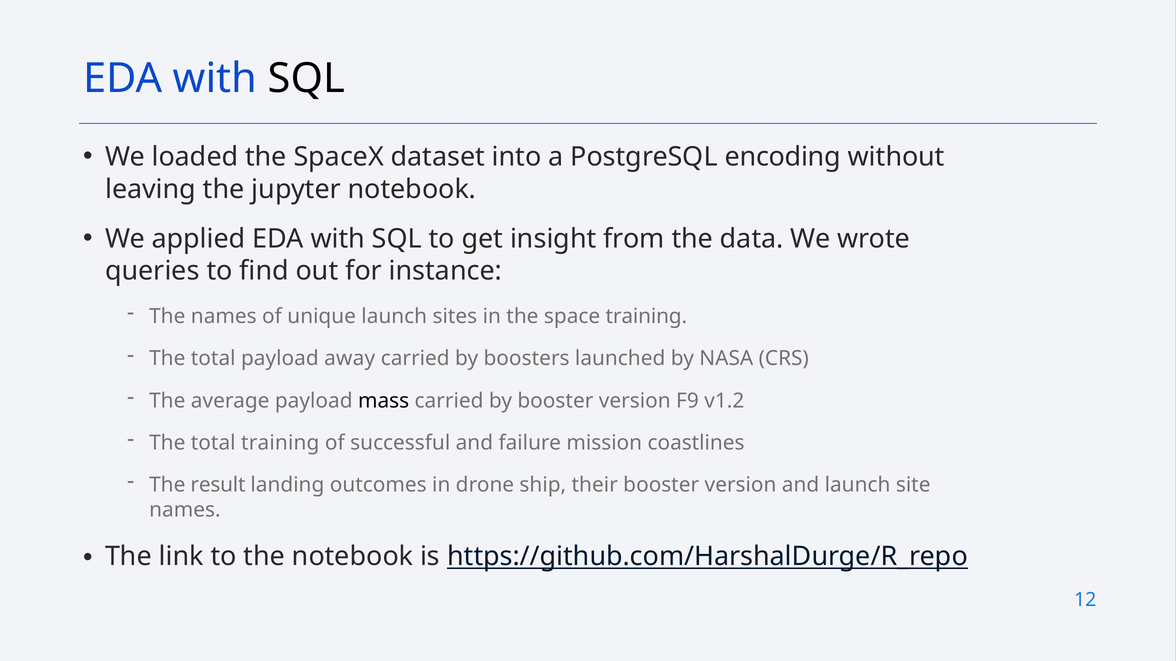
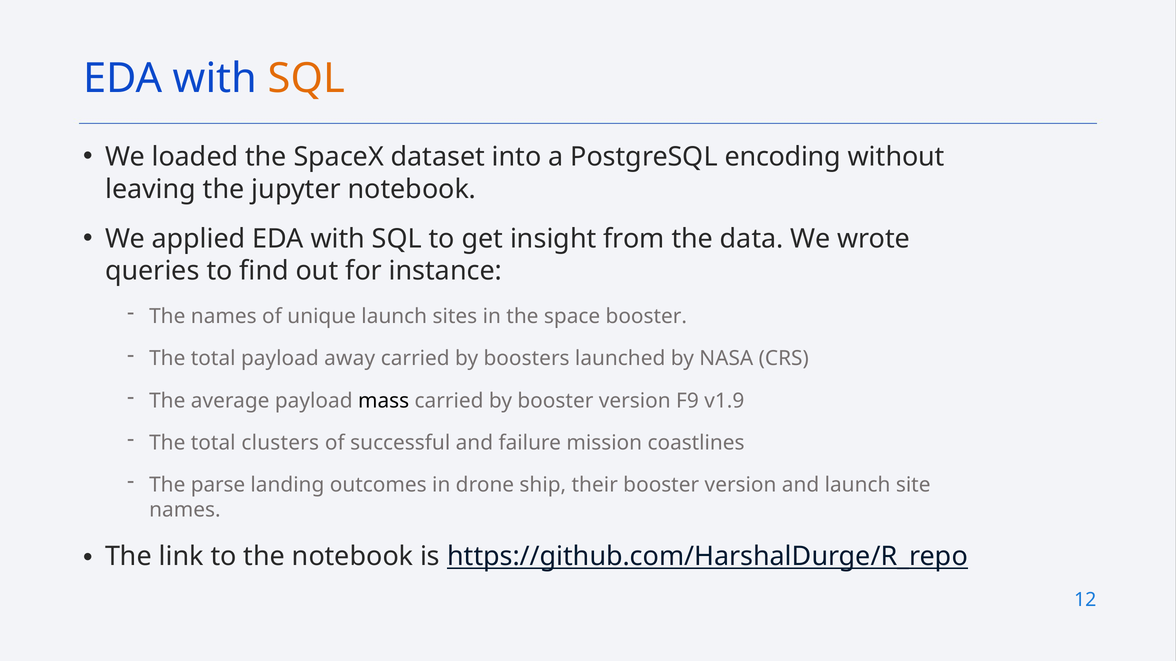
SQL at (306, 79) colour: black -> orange
space training: training -> booster
v1.2: v1.2 -> v1.9
total training: training -> clusters
result: result -> parse
